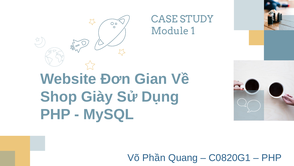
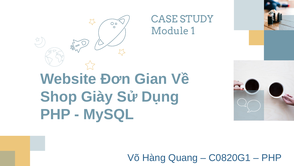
Phần: Phần -> Hàng
